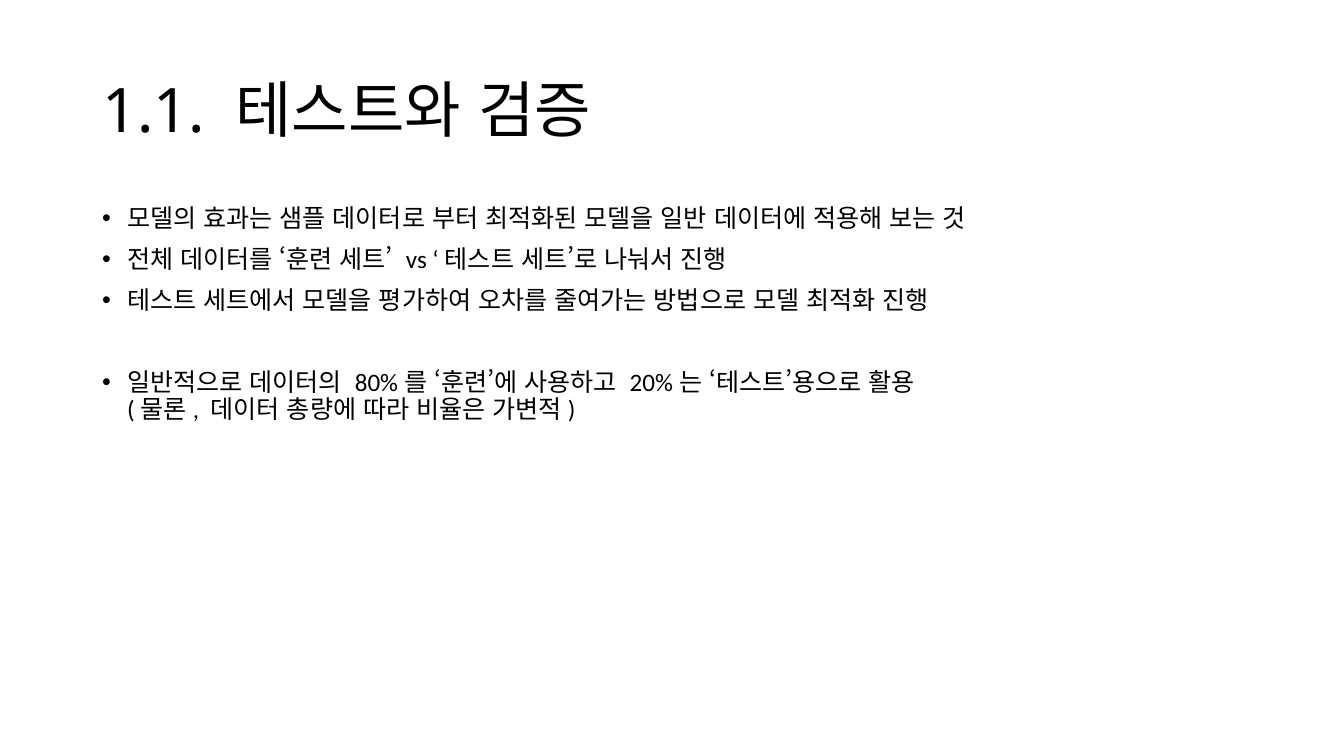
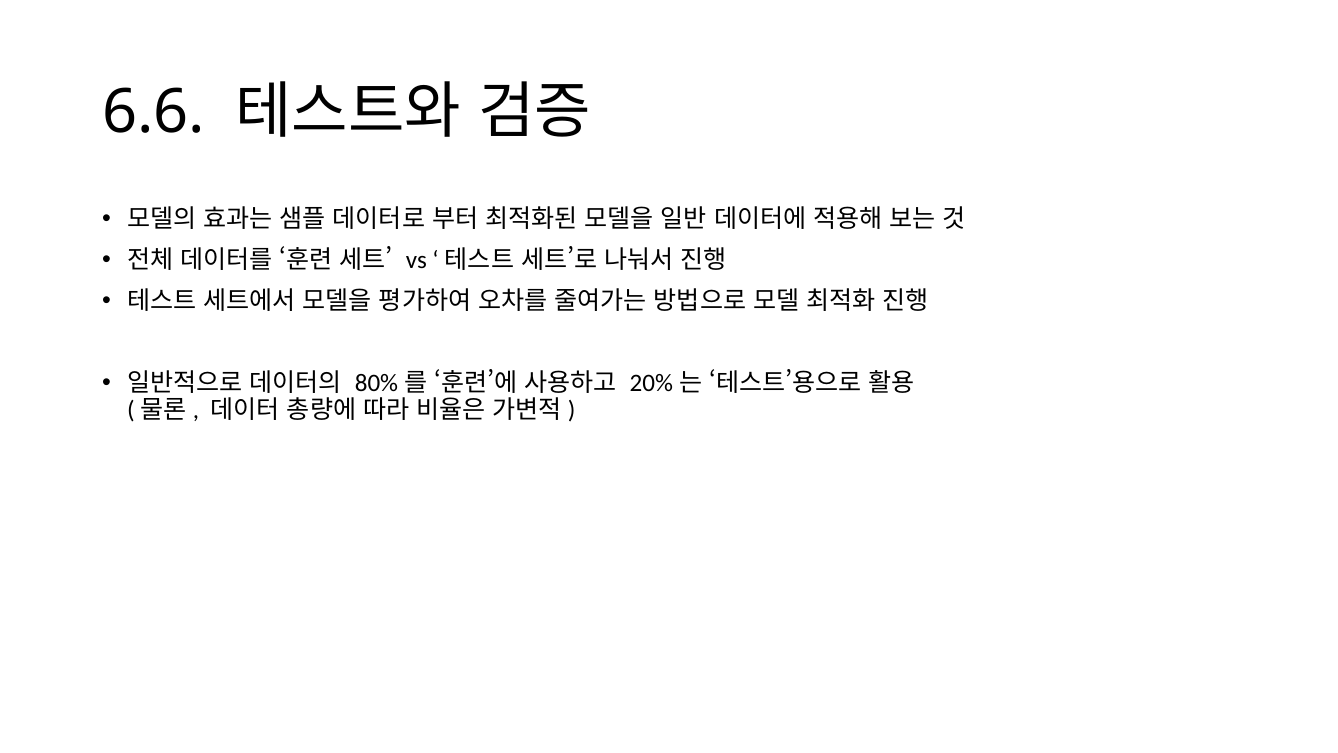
1.1: 1.1 -> 6.6
